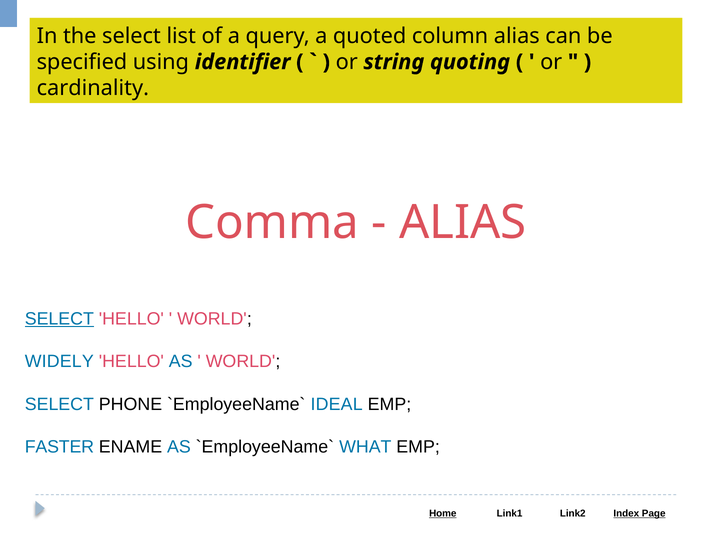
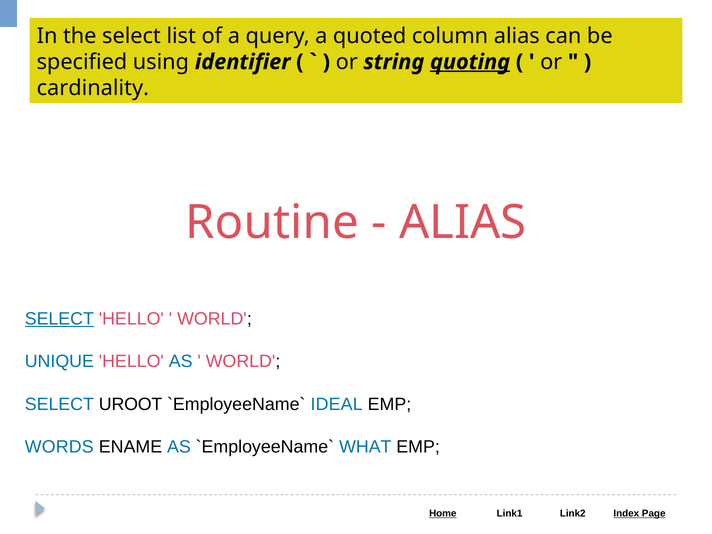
quoting underline: none -> present
Comma: Comma -> Routine
WIDELY: WIDELY -> UNIQUE
PHONE: PHONE -> UROOT
FASTER: FASTER -> WORDS
